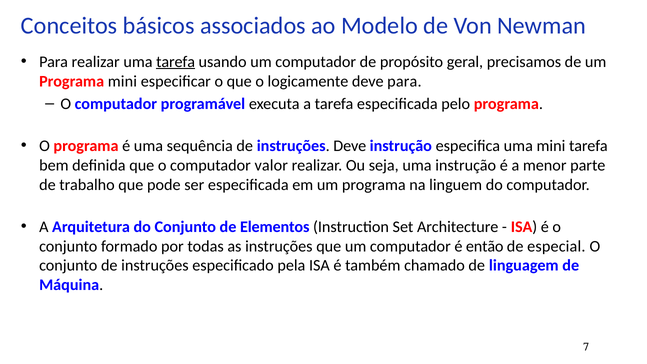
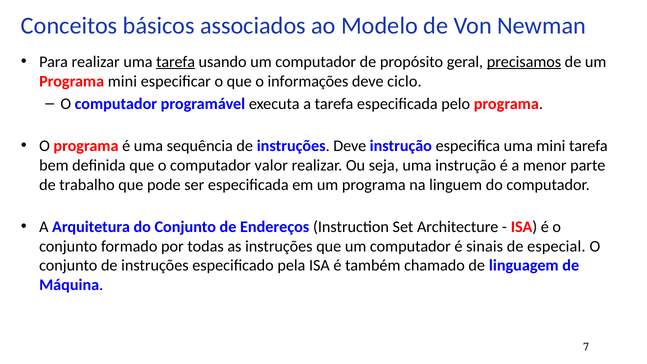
precisamos underline: none -> present
logicamente: logicamente -> informações
deve para: para -> ciclo
Elementos: Elementos -> Endereços
então: então -> sinais
